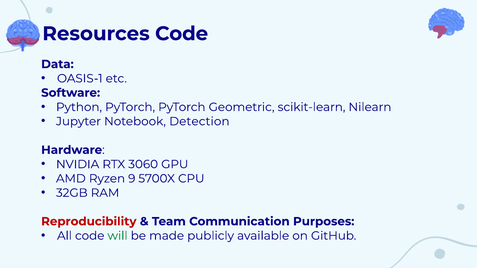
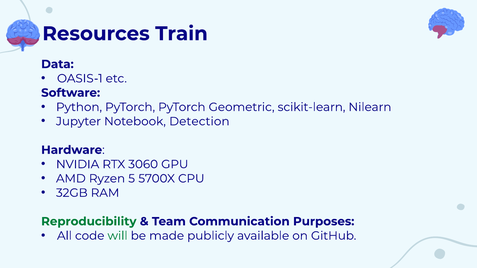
Resources Code: Code -> Train
9: 9 -> 5
Reproducibility colour: red -> green
